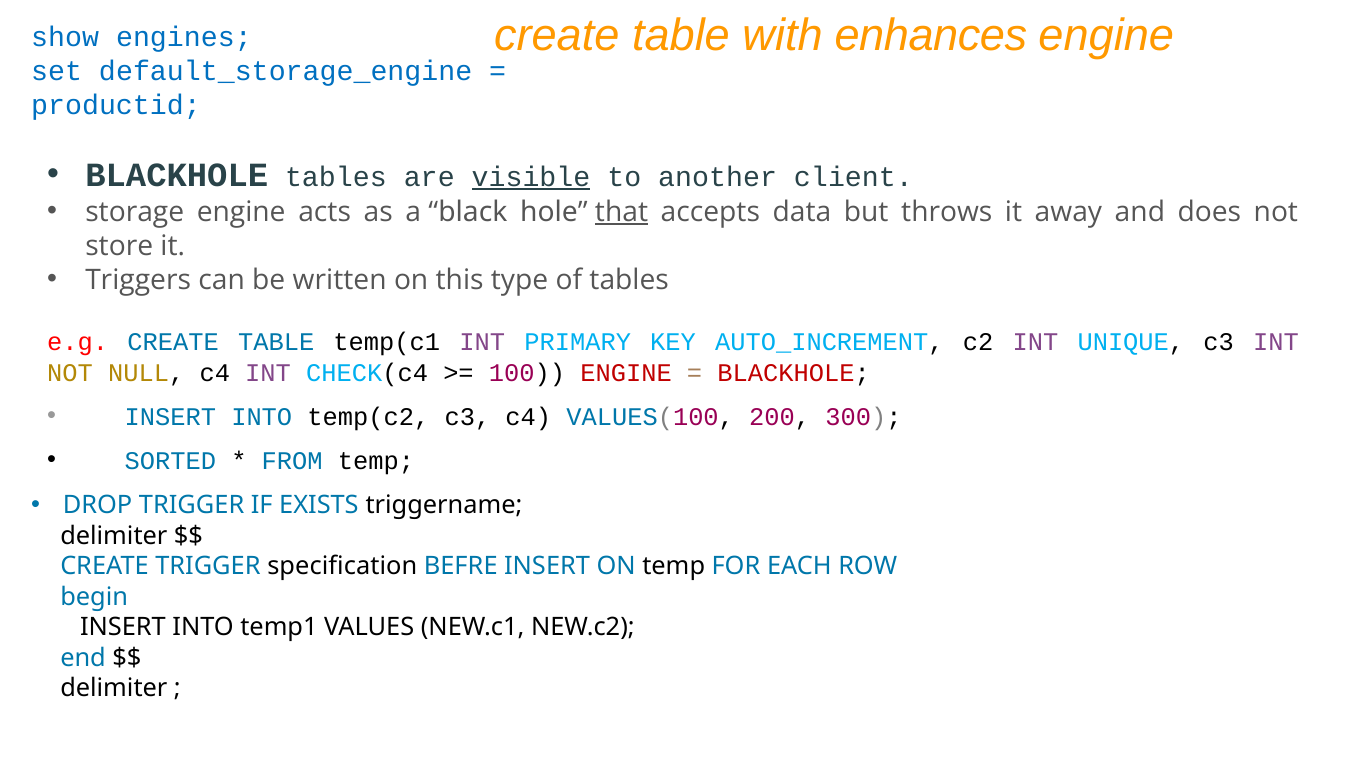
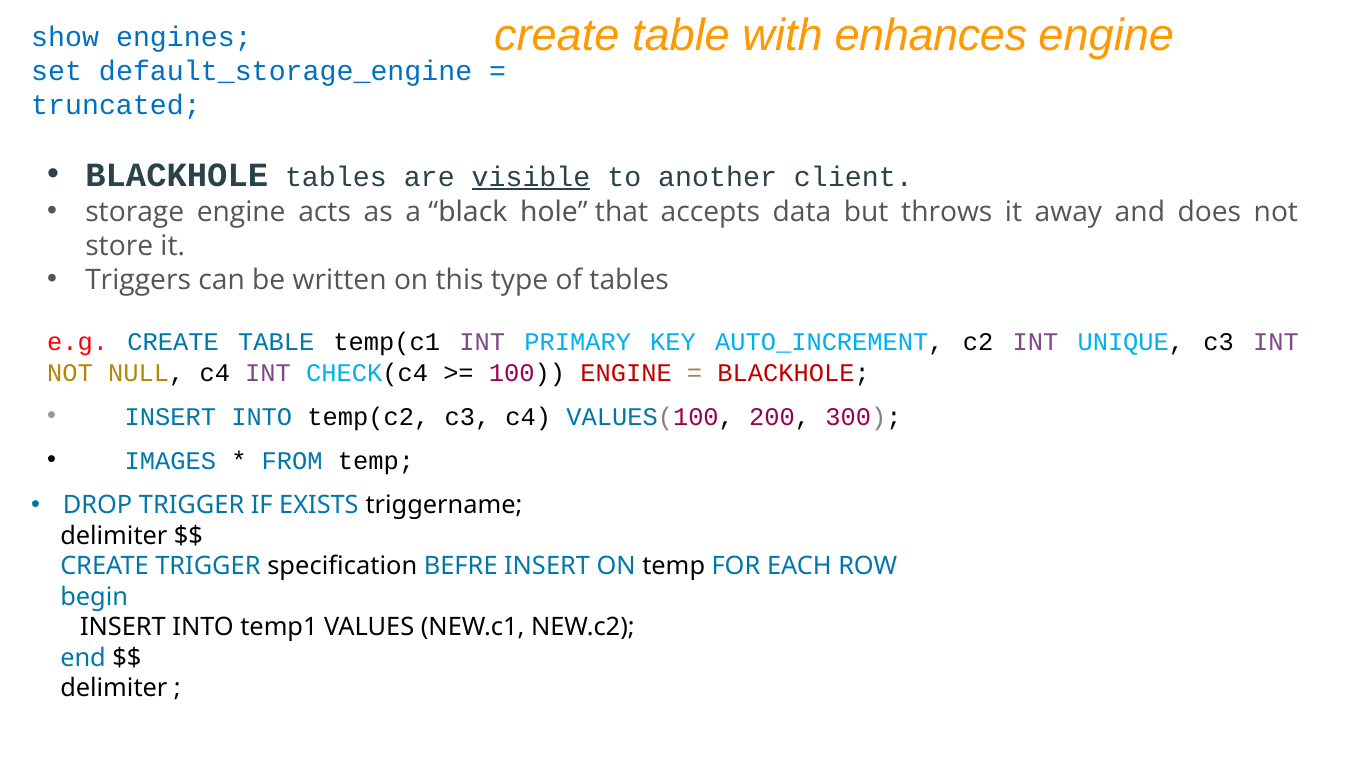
productid: productid -> truncated
that underline: present -> none
SORTED: SORTED -> IMAGES
